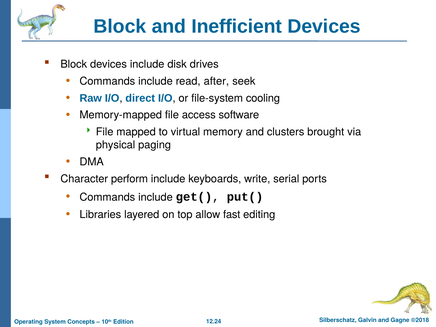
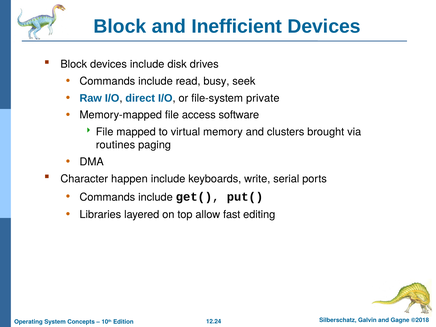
after: after -> busy
cooling: cooling -> private
physical: physical -> routines
perform: perform -> happen
